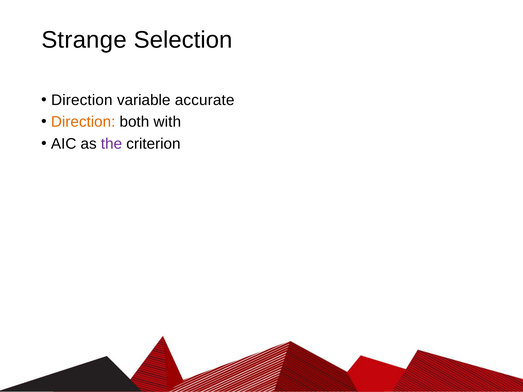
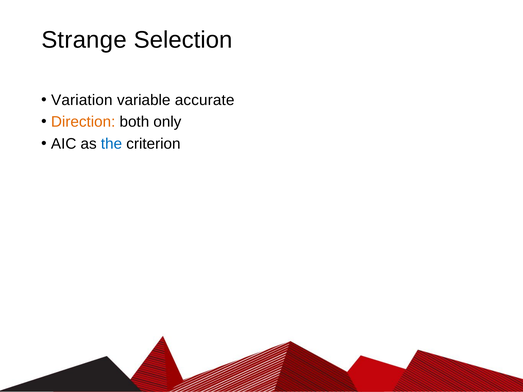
Direction at (82, 100): Direction -> Variation
with: with -> only
the colour: purple -> blue
